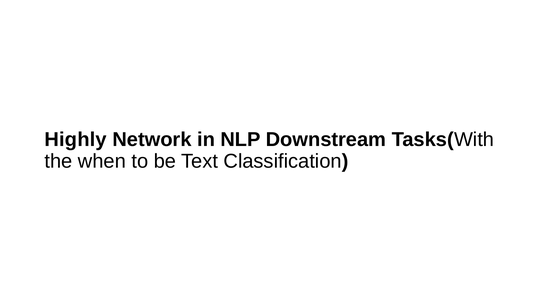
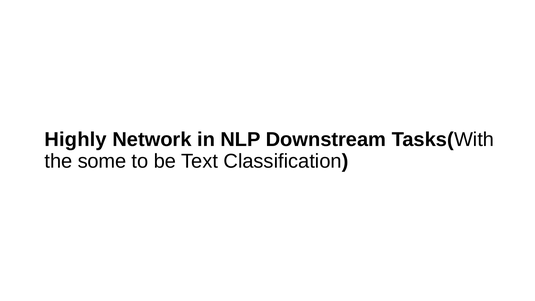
when: when -> some
